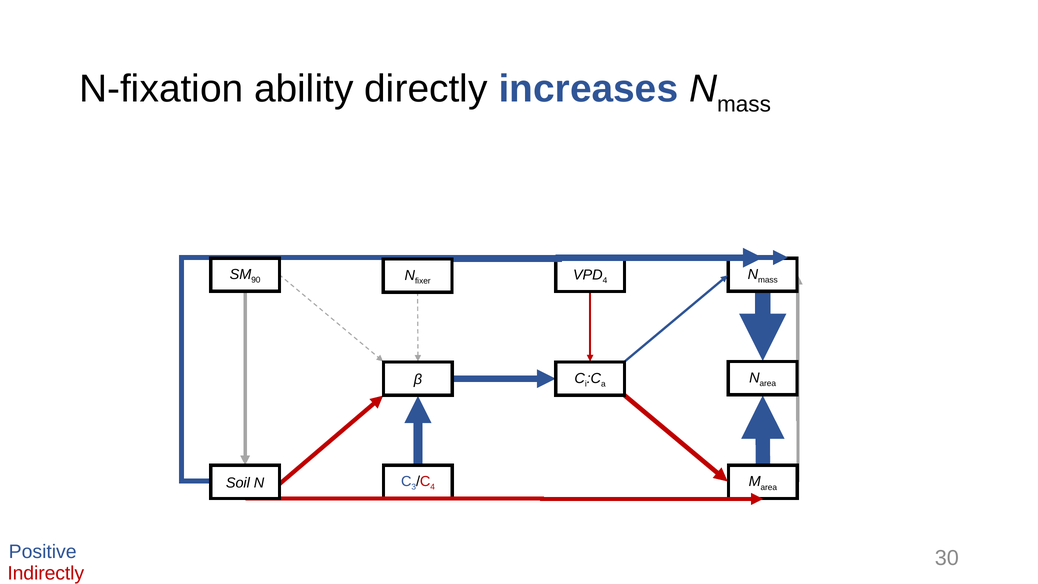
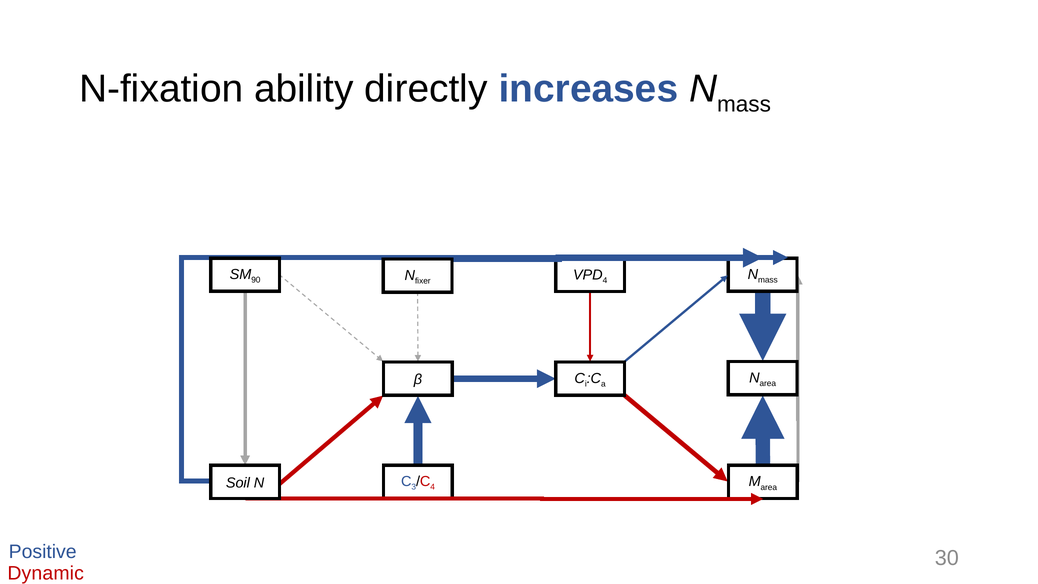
Indirectly: Indirectly -> Dynamic
